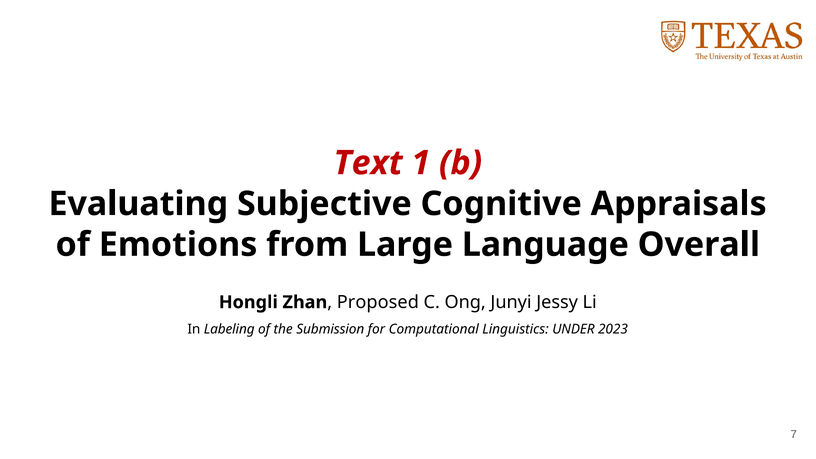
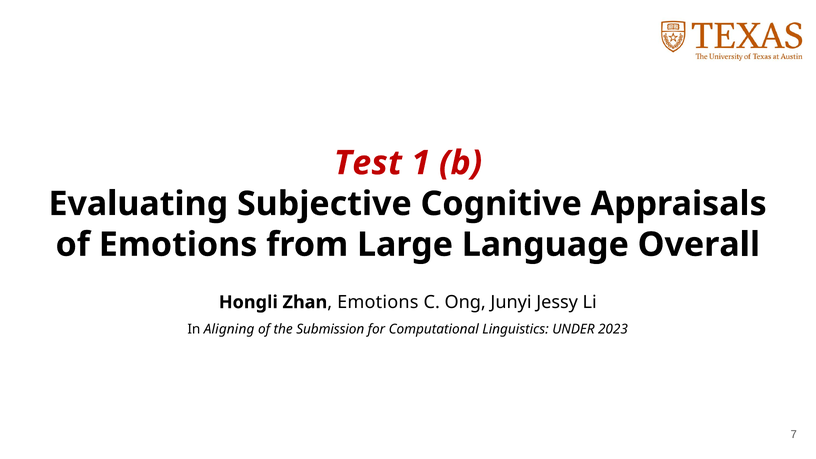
Text: Text -> Test
Zhan Proposed: Proposed -> Emotions
Labeling: Labeling -> Aligning
